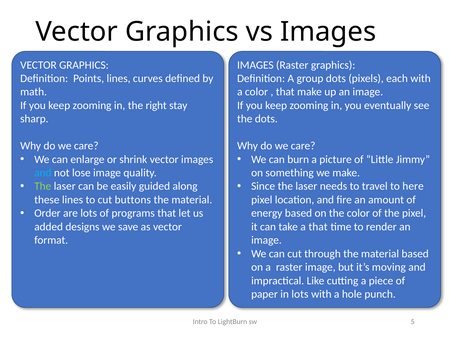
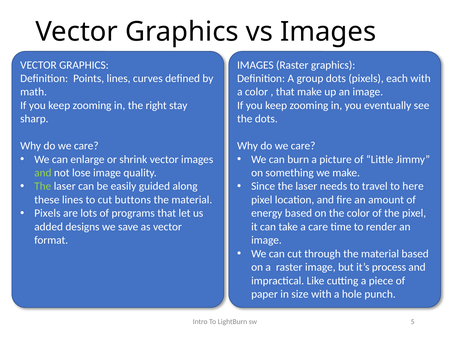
and at (43, 173) colour: light blue -> light green
Order at (47, 214): Order -> Pixels
a that: that -> care
moving: moving -> process
in lots: lots -> size
